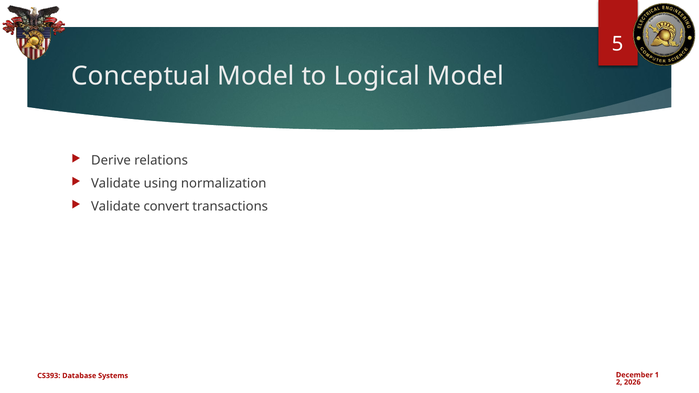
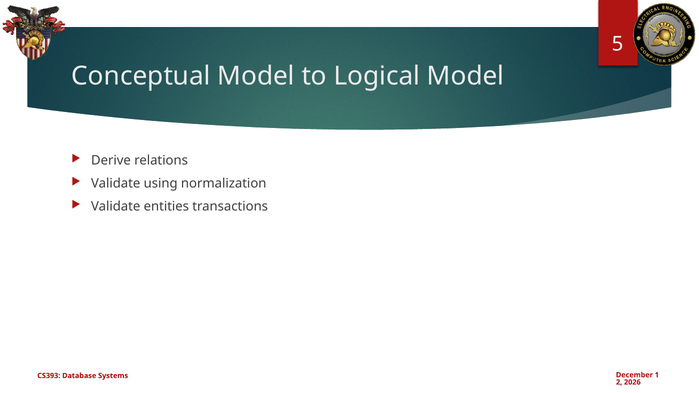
convert: convert -> entities
